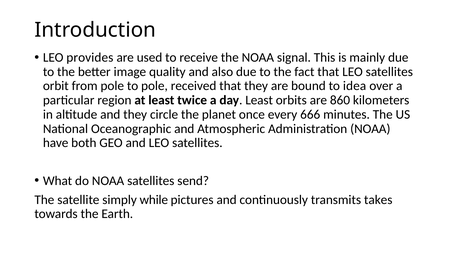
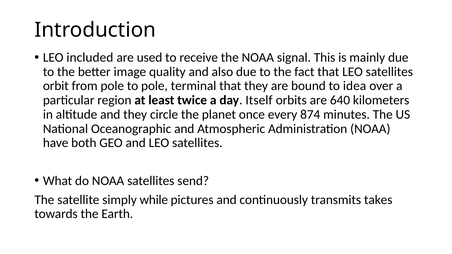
provides: provides -> included
received: received -> terminal
day Least: Least -> Itself
860: 860 -> 640
666: 666 -> 874
